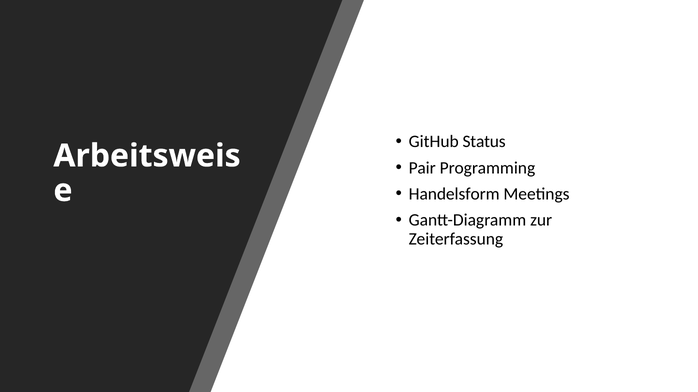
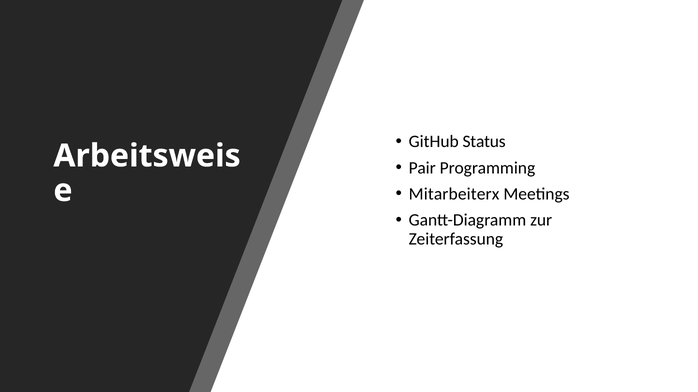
Handelsform: Handelsform -> Mitarbeiterx
